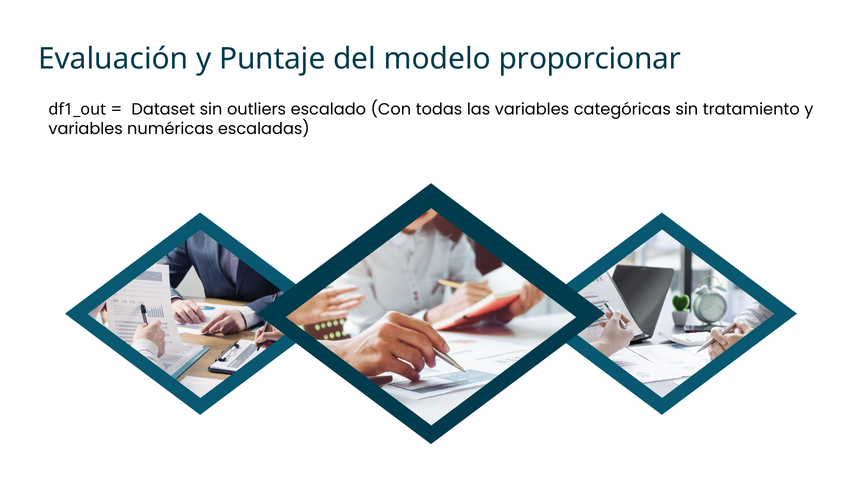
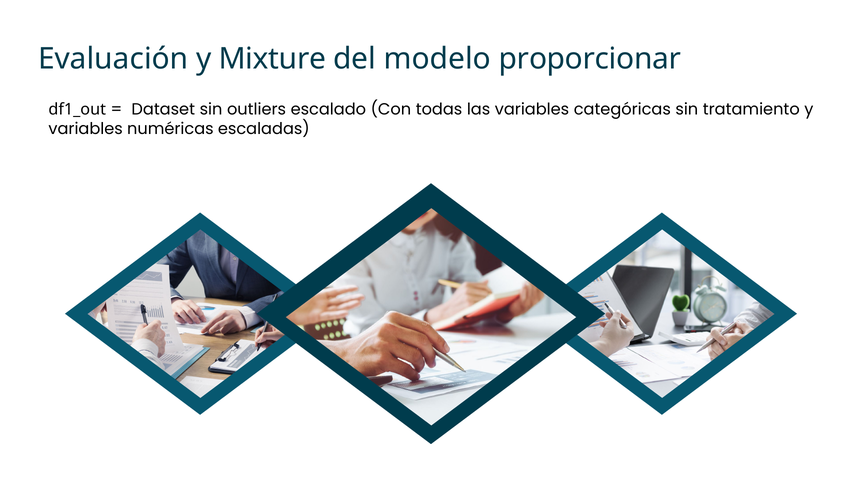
Puntaje: Puntaje -> Mixture
